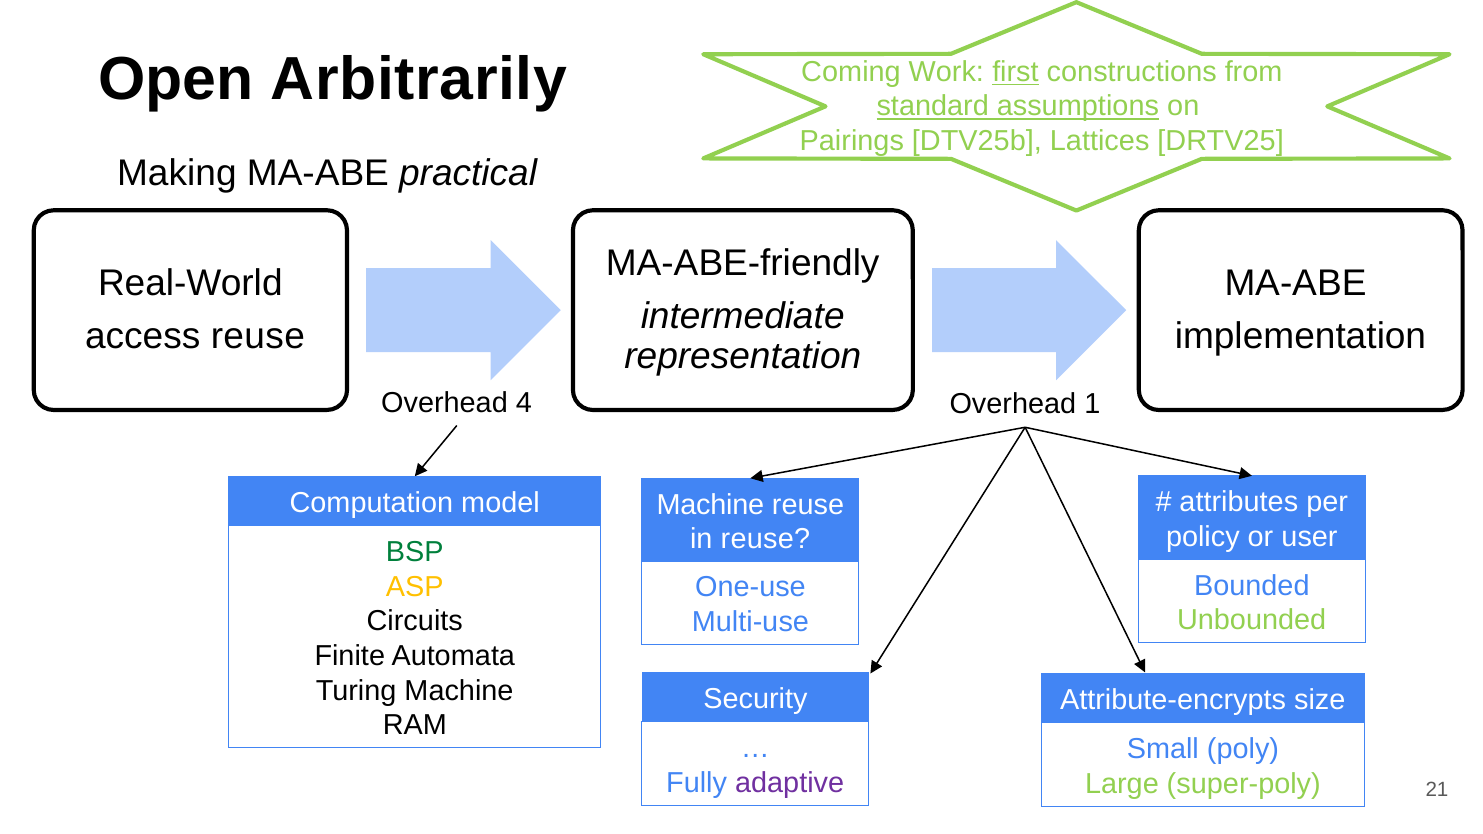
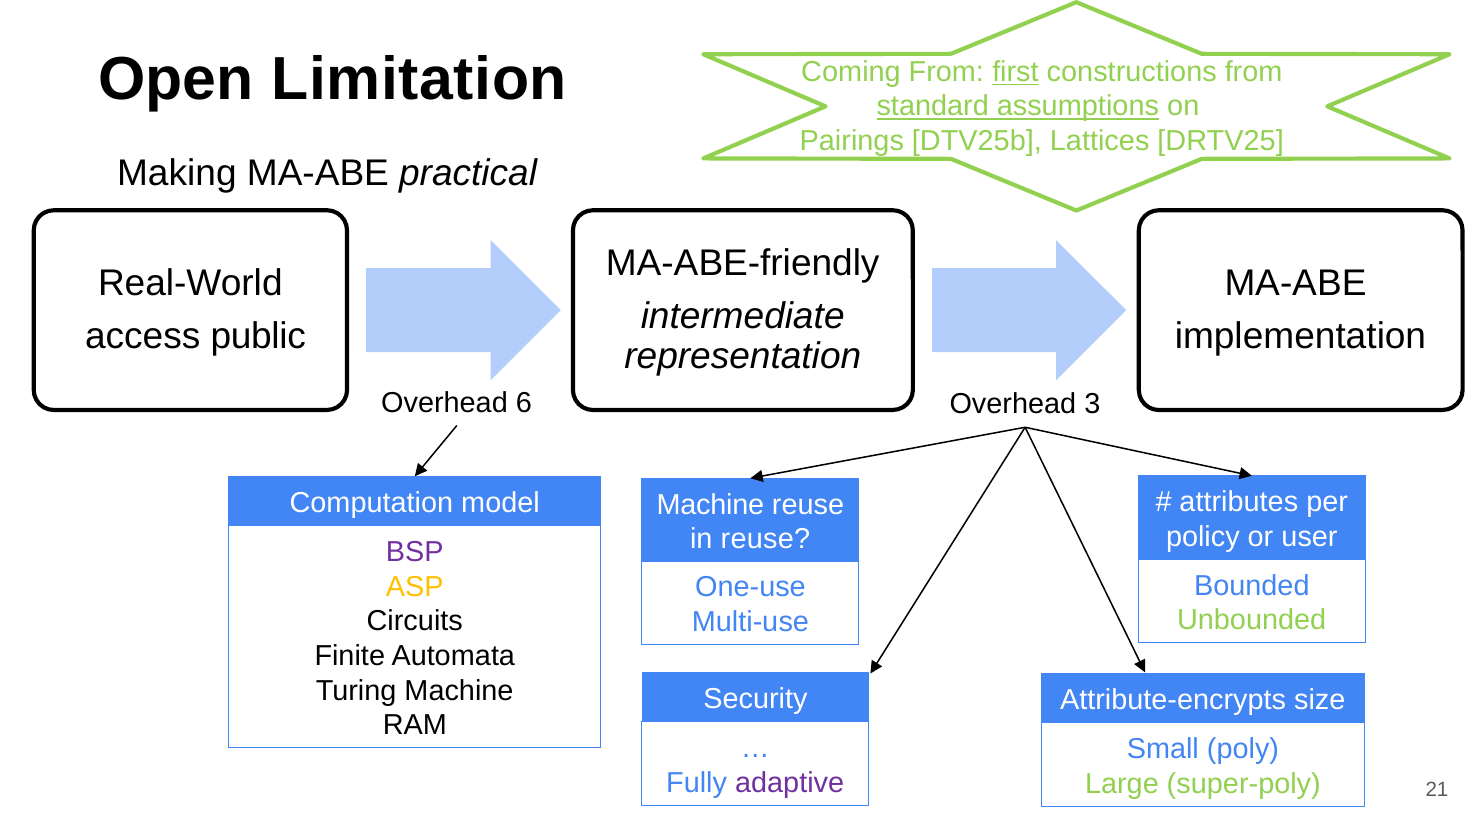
Arbitrarily: Arbitrarily -> Limitation
Coming Work: Work -> From
reuse at (258, 336): reuse -> public
4: 4 -> 6
1: 1 -> 3
BSP colour: green -> purple
